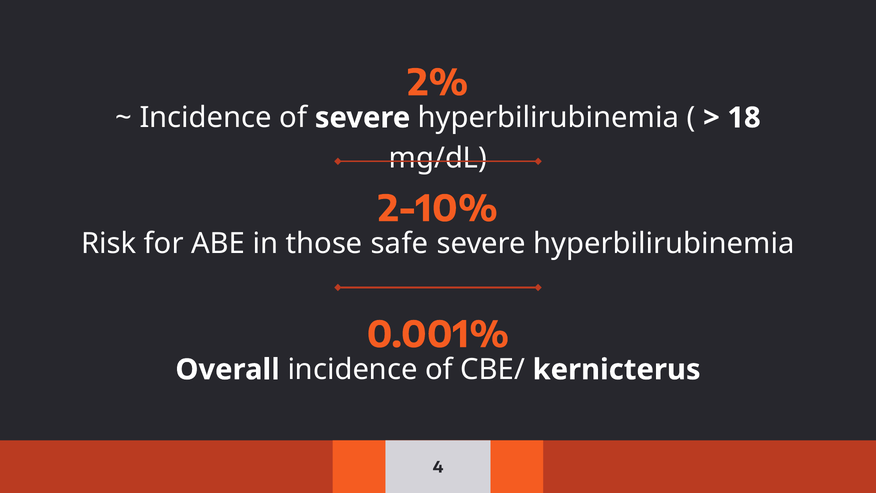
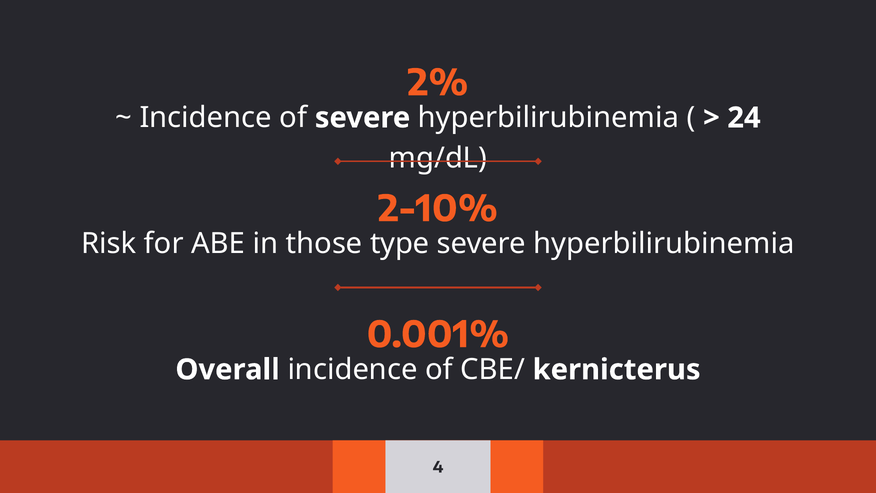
18: 18 -> 24
safe: safe -> type
